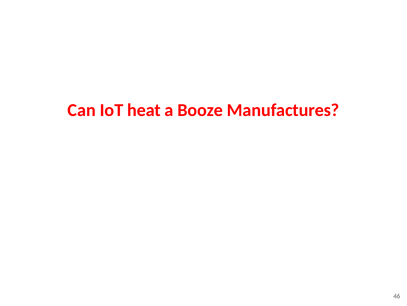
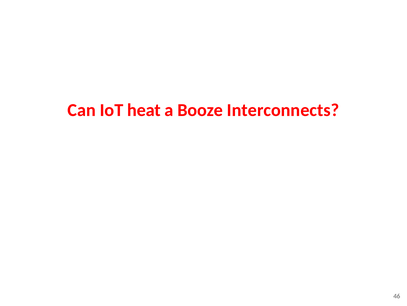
Manufactures: Manufactures -> Interconnects
